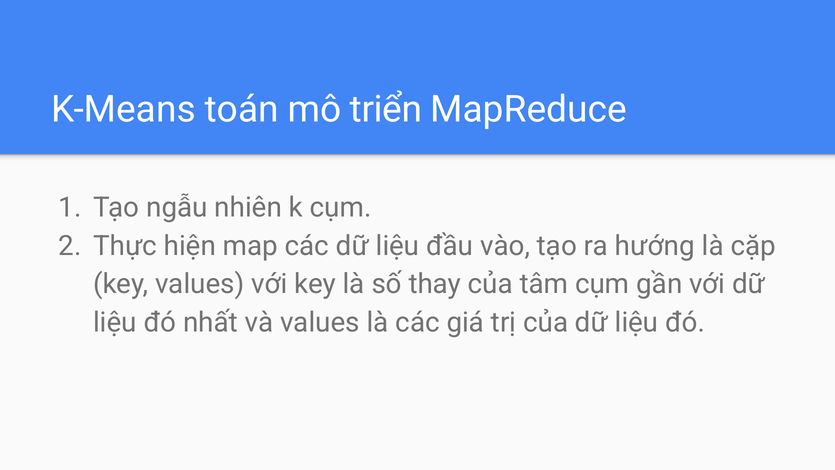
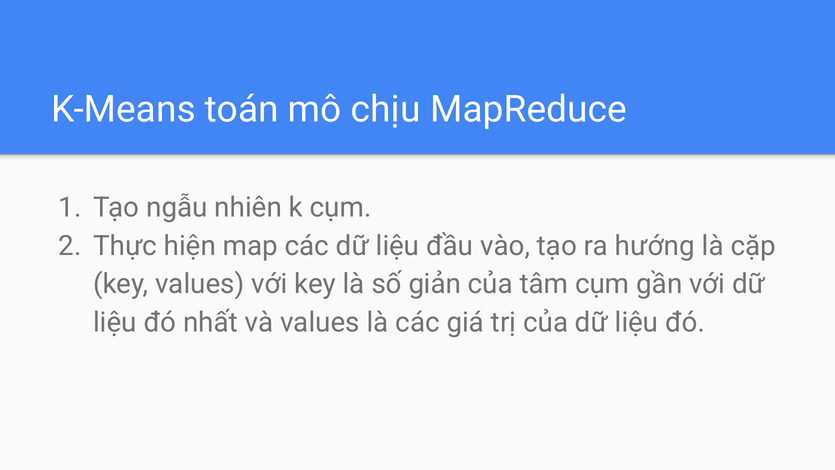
triển: triển -> chịu
thay: thay -> giản
